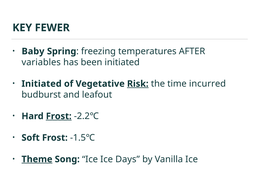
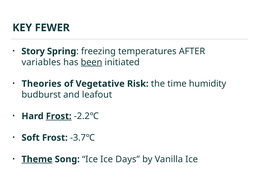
Baby: Baby -> Story
been underline: none -> present
Initiated at (42, 84): Initiated -> Theories
Risk underline: present -> none
incurred: incurred -> humidity
-1.5℃: -1.5℃ -> -3.7℃
